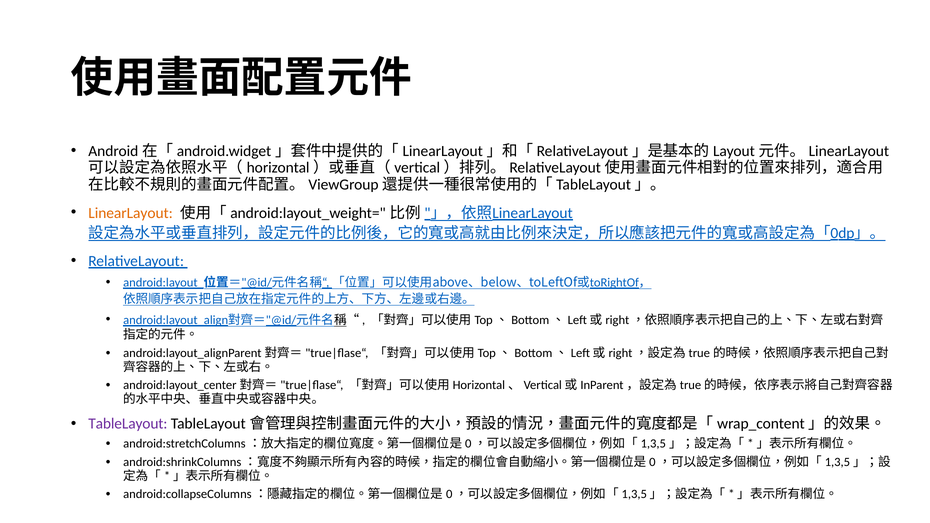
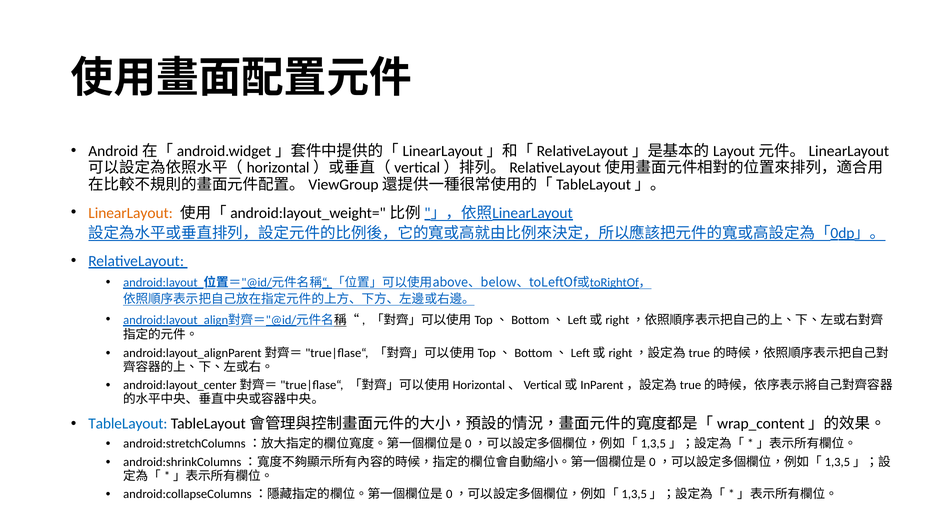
TableLayout colour: purple -> blue
